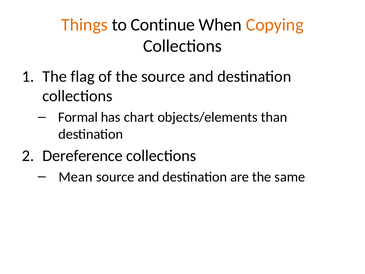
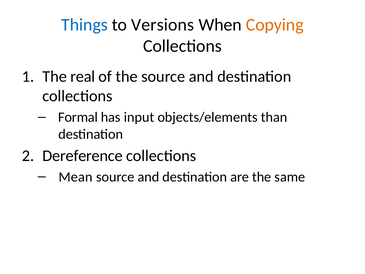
Things colour: orange -> blue
Continue: Continue -> Versions
flag: flag -> real
chart: chart -> input
